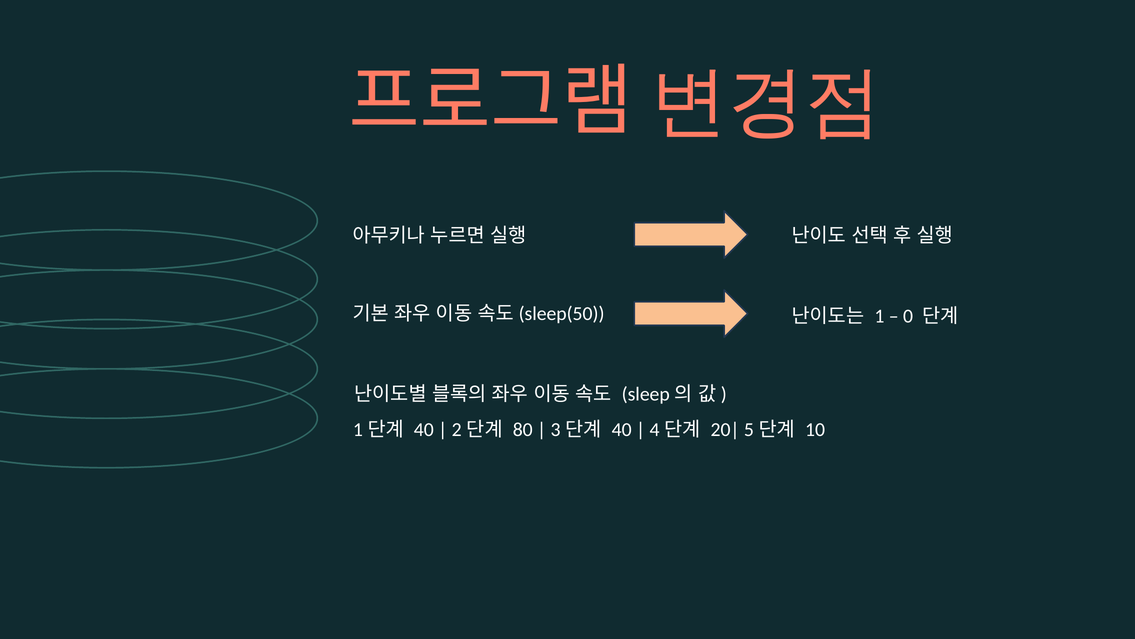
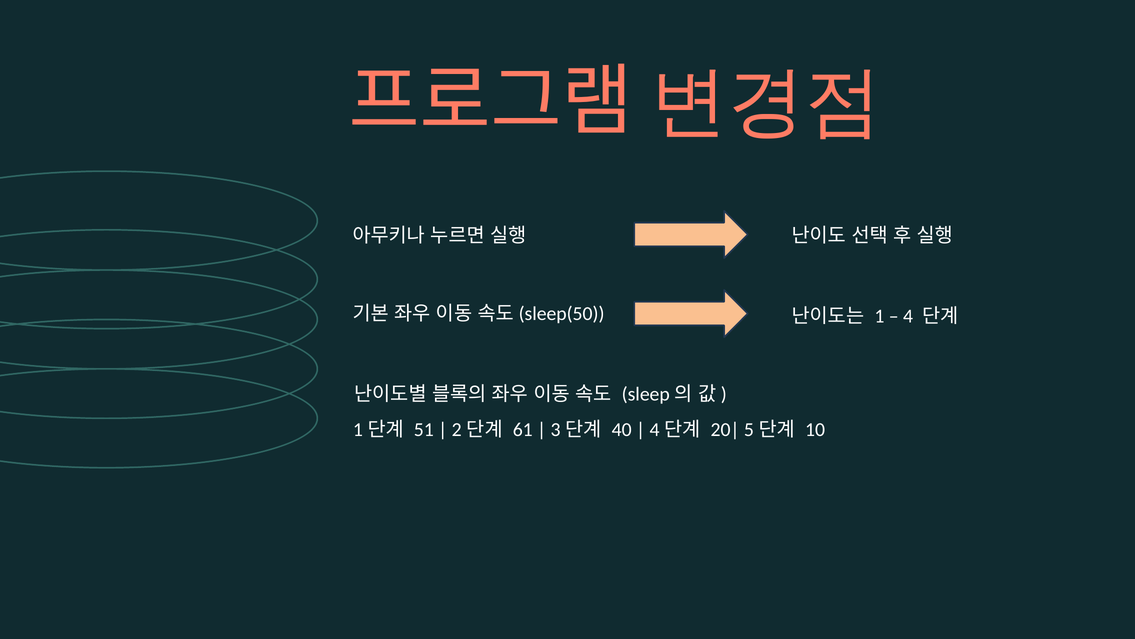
0: 0 -> 4
40 at (424, 429): 40 -> 51
80: 80 -> 61
